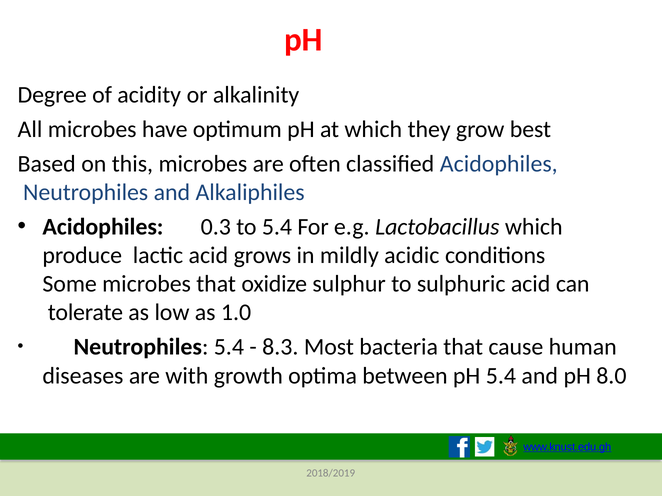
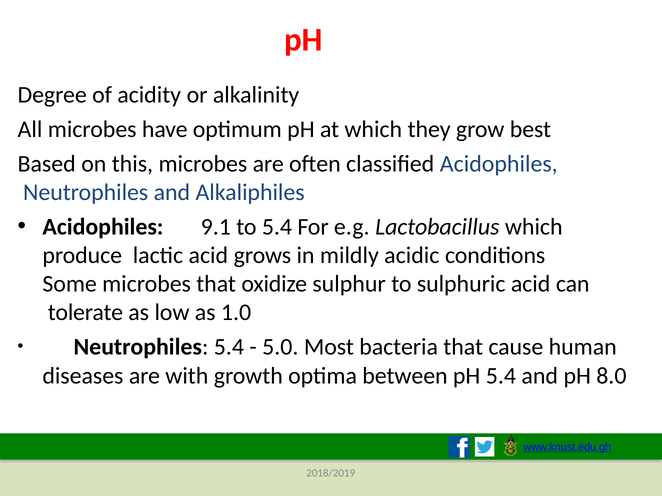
0.3: 0.3 -> 9.1
8.3: 8.3 -> 5.0
